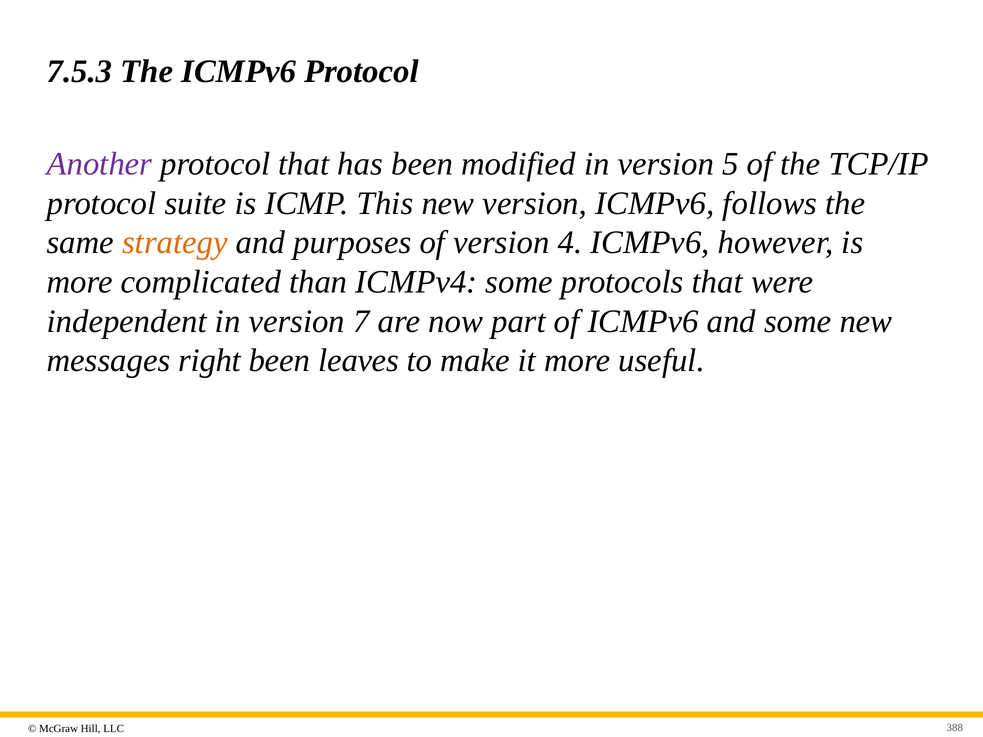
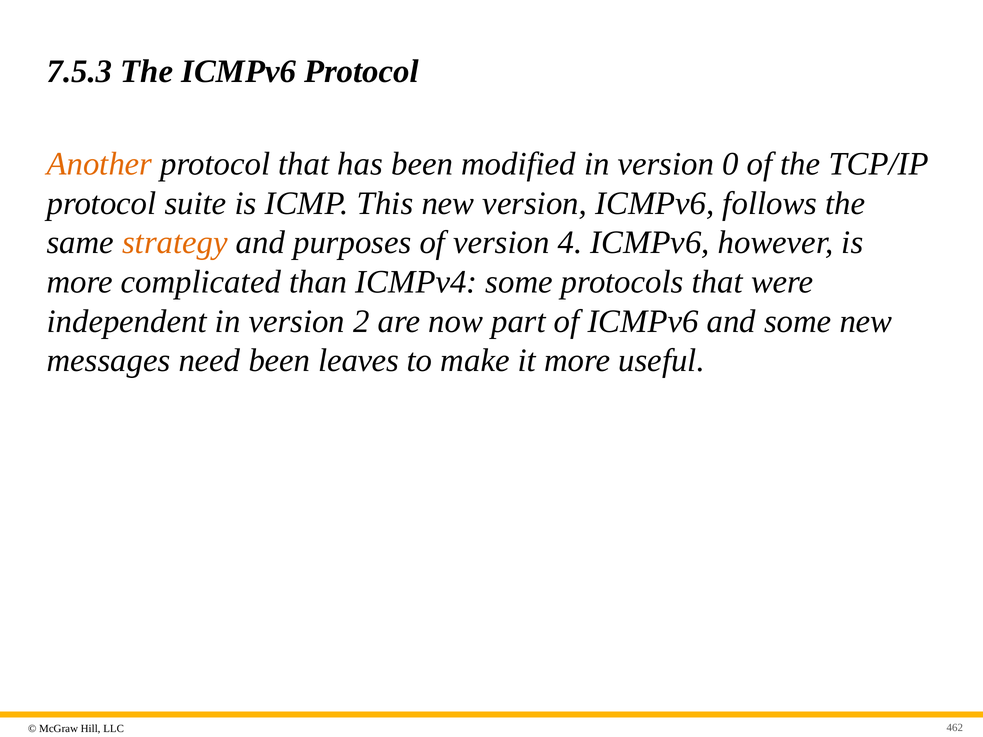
Another colour: purple -> orange
5: 5 -> 0
7: 7 -> 2
right: right -> need
388: 388 -> 462
